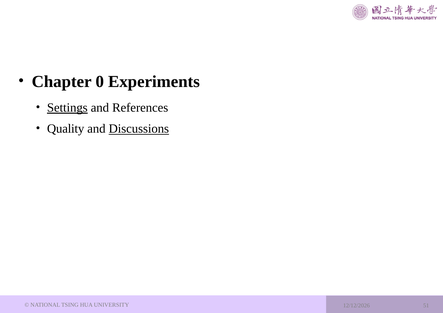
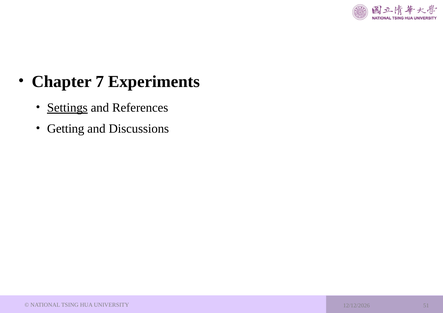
0: 0 -> 7
Quality: Quality -> Getting
Discussions underline: present -> none
